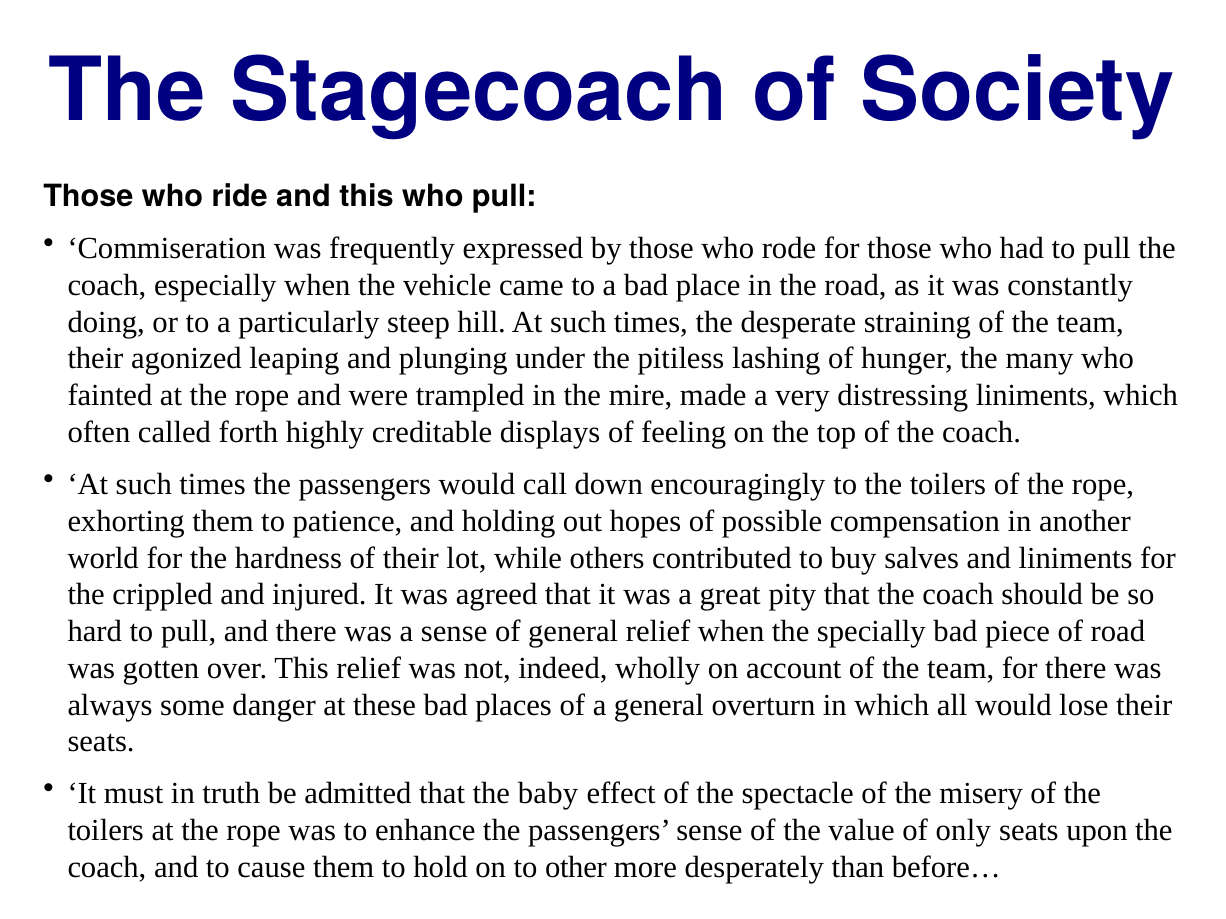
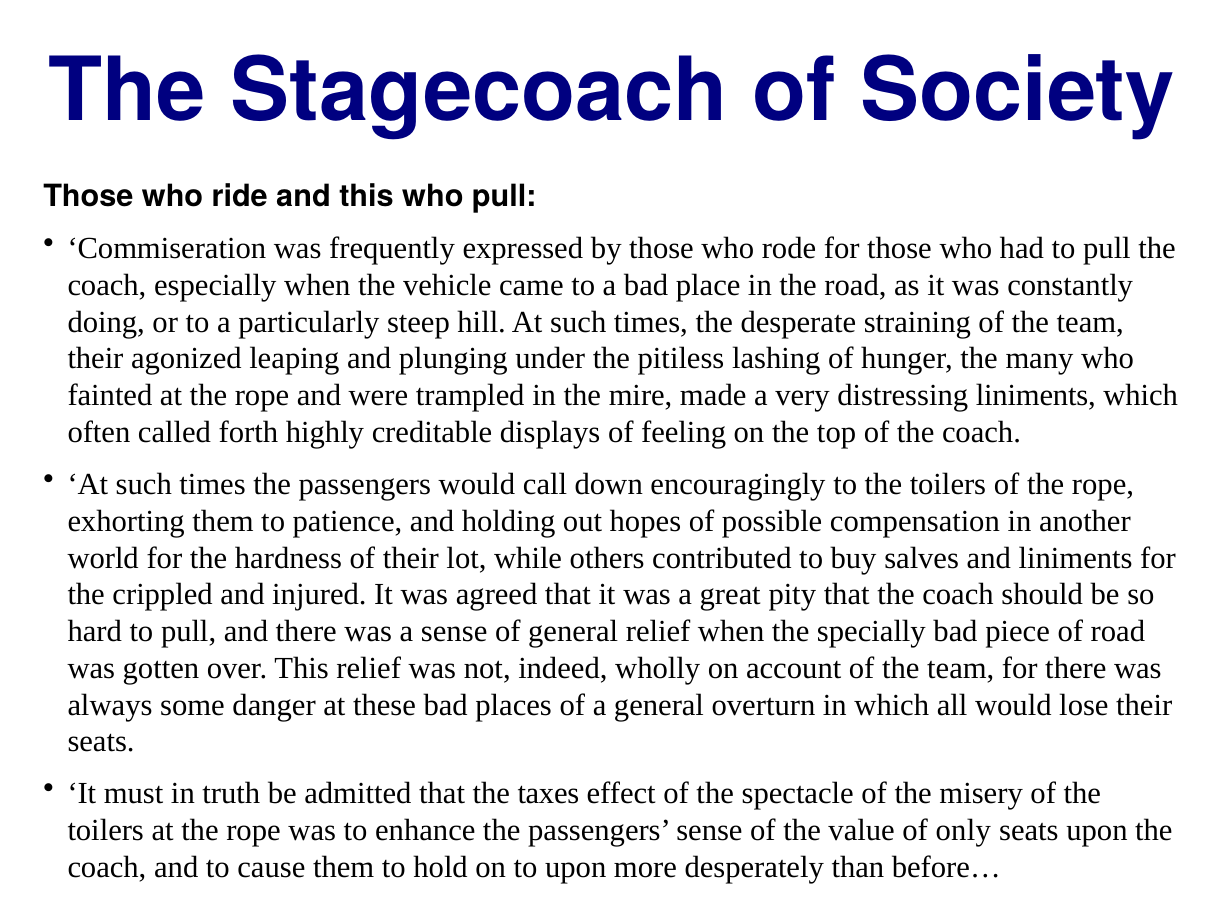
baby: baby -> taxes
to other: other -> upon
